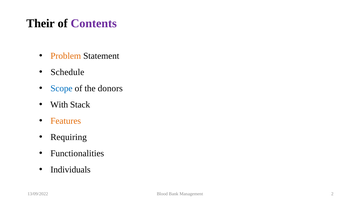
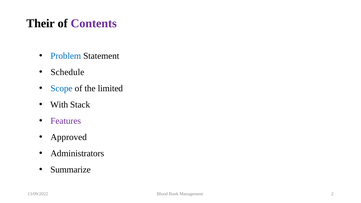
Problem colour: orange -> blue
donors: donors -> limited
Features colour: orange -> purple
Requiring: Requiring -> Approved
Functionalities: Functionalities -> Administrators
Individuals: Individuals -> Summarize
